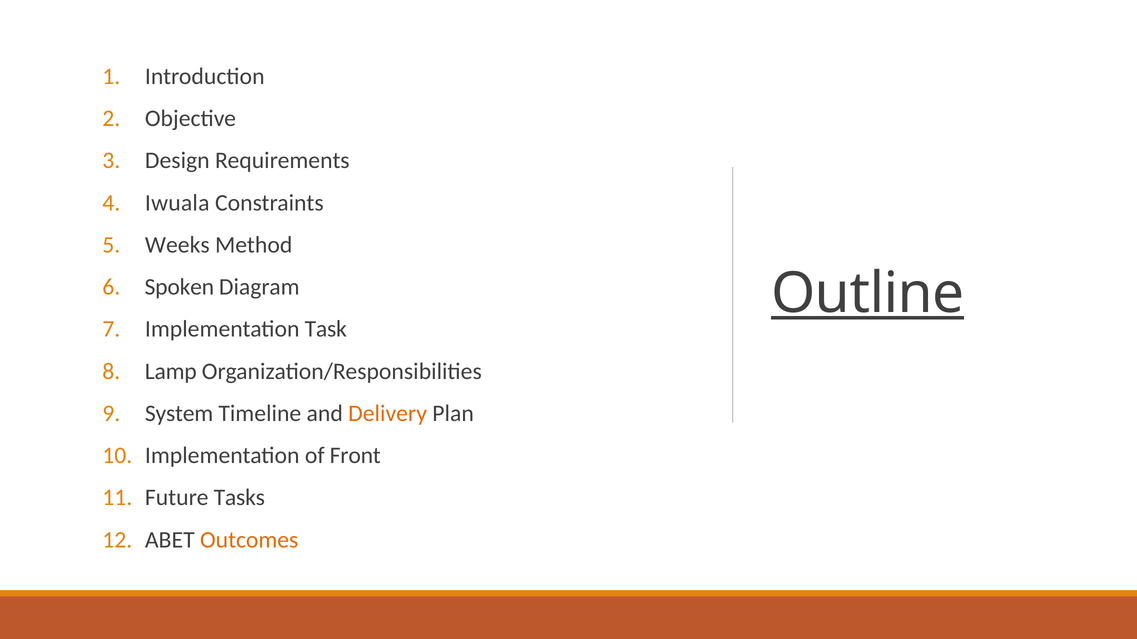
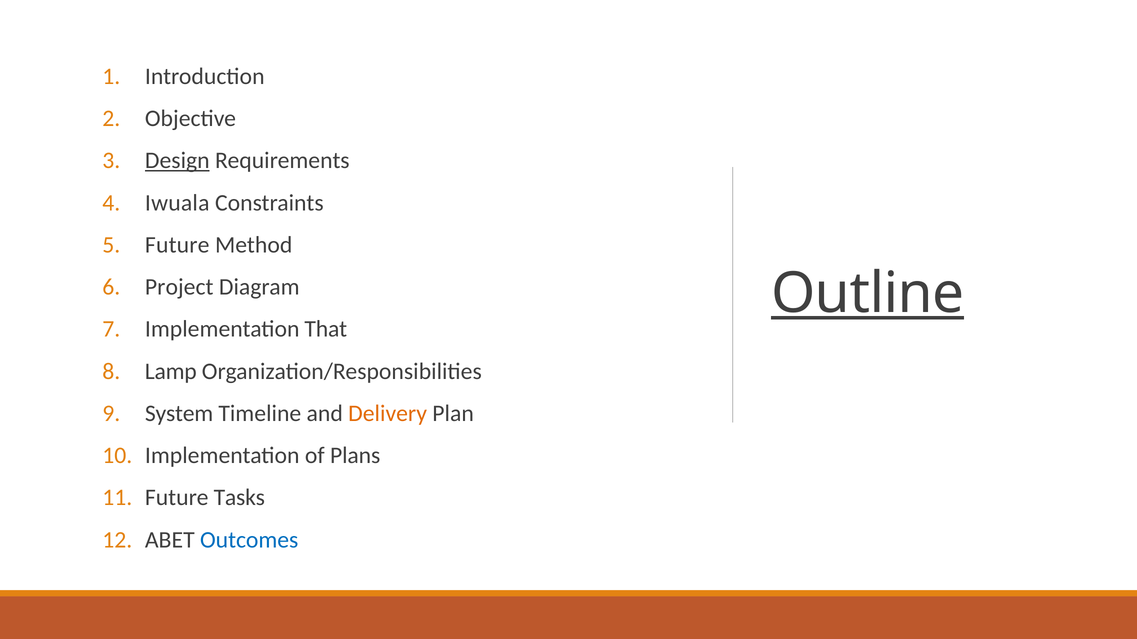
Design underline: none -> present
Weeks at (177, 245): Weeks -> Future
Spoken: Spoken -> Project
Task: Task -> That
Front: Front -> Plans
Outcomes colour: orange -> blue
